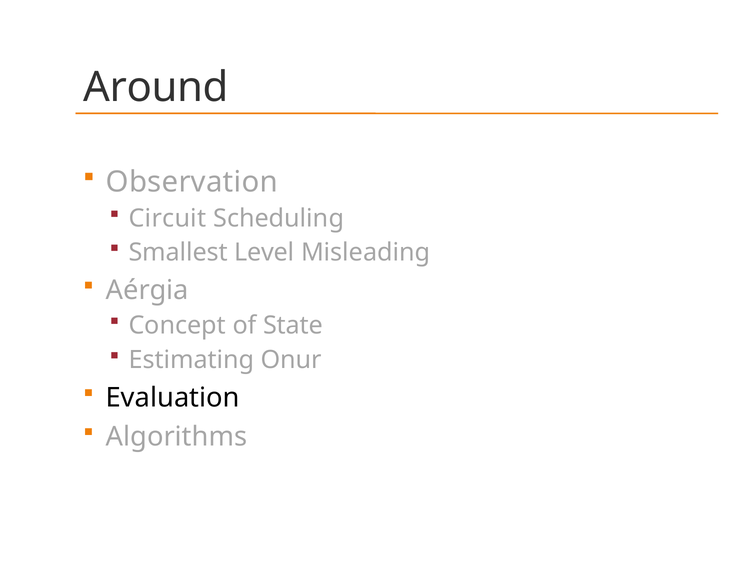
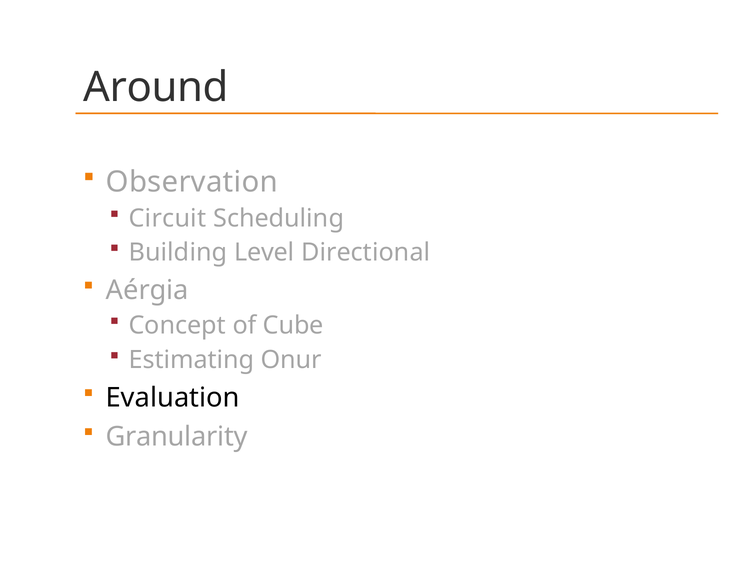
Smallest: Smallest -> Building
Misleading: Misleading -> Directional
State: State -> Cube
Algorithms: Algorithms -> Granularity
